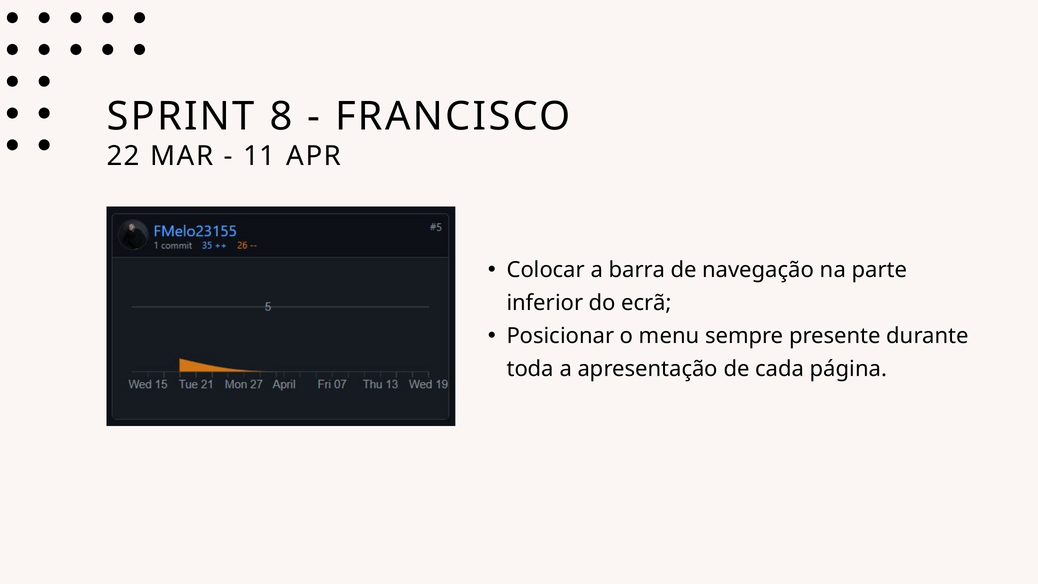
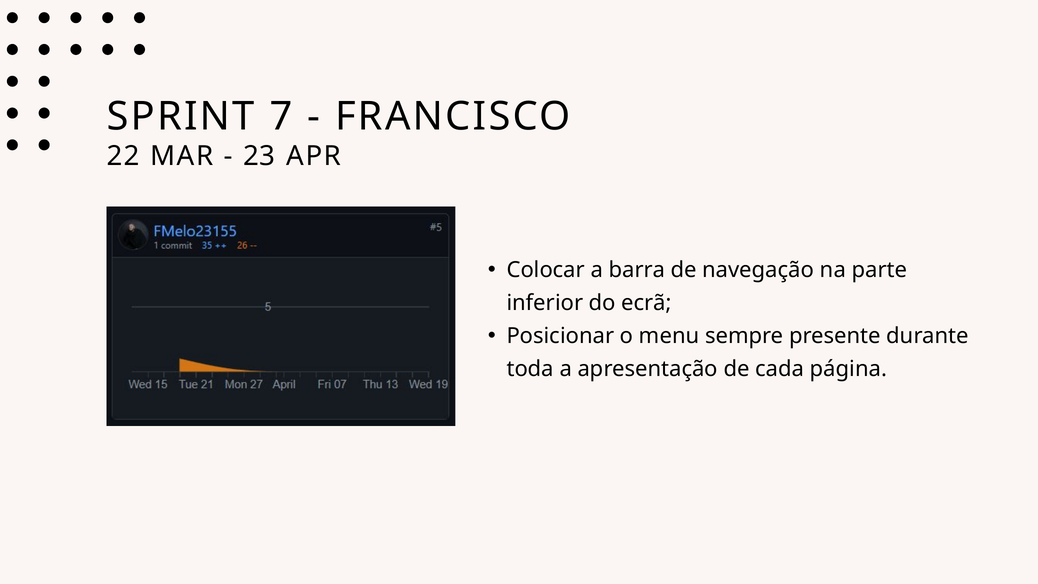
8: 8 -> 7
11: 11 -> 23
